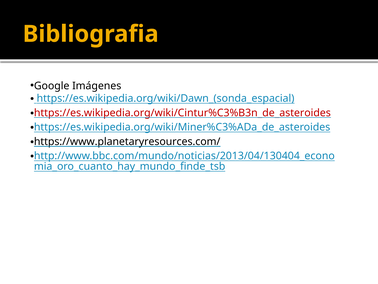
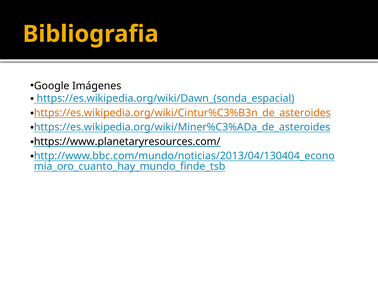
https://es.wikipedia.org/wiki/Cintur%C3%B3n_de_asteroides colour: red -> orange
